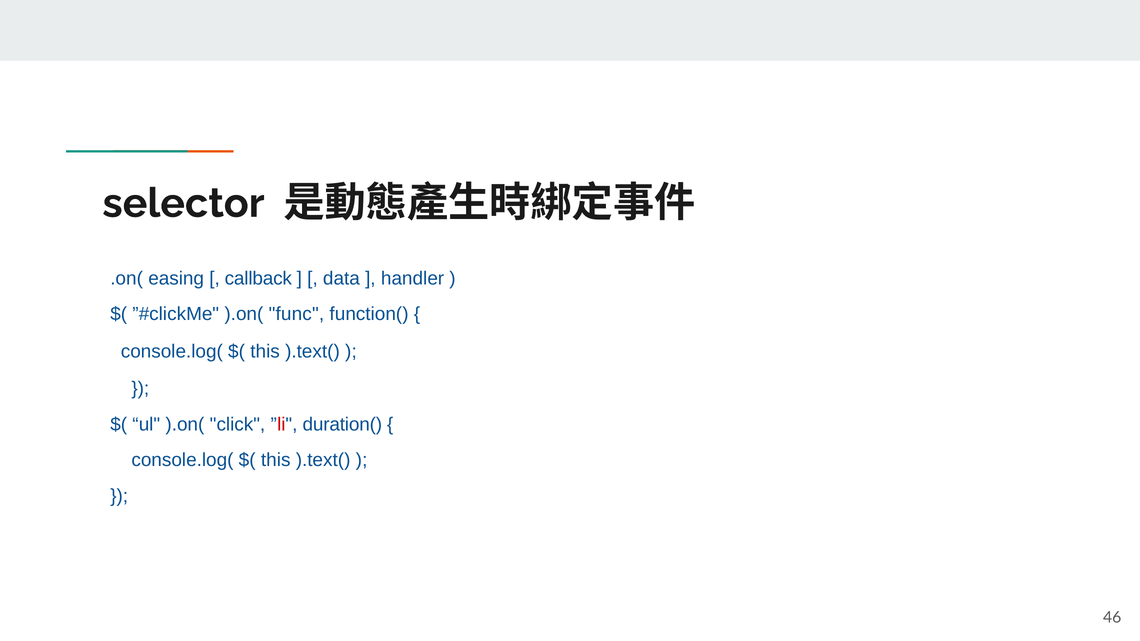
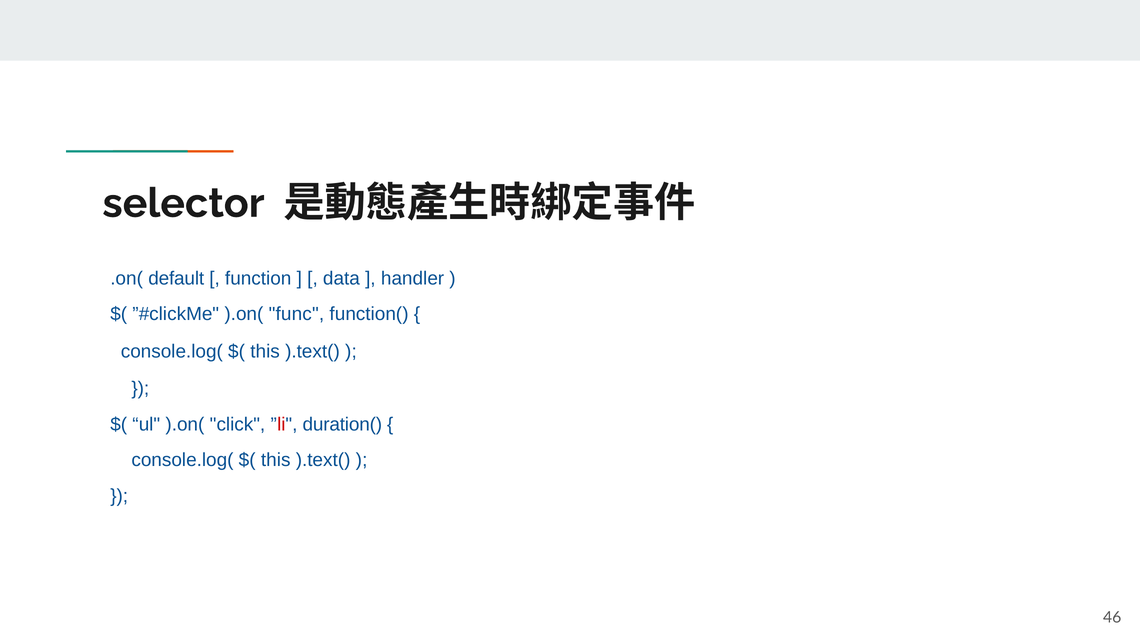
easing: easing -> default
callback: callback -> function
